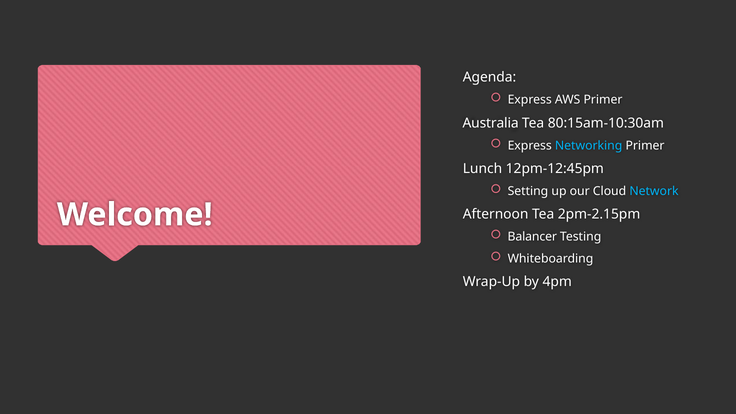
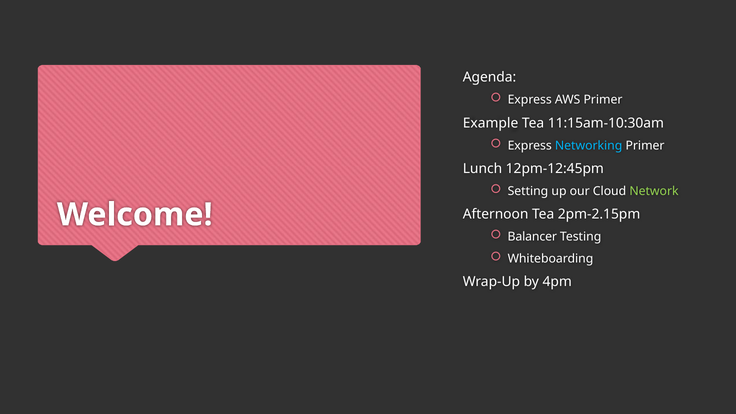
Australia: Australia -> Example
80:15am-10:30am: 80:15am-10:30am -> 11:15am-10:30am
Network colour: light blue -> light green
